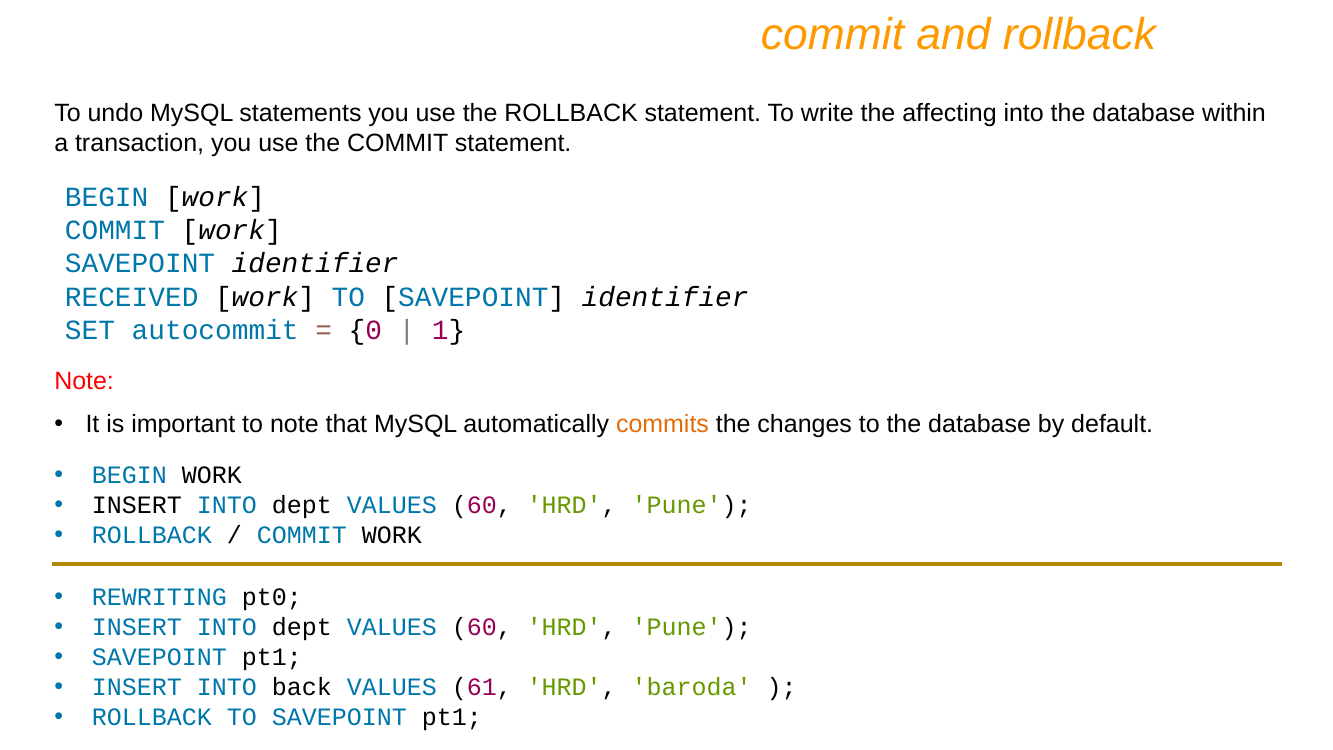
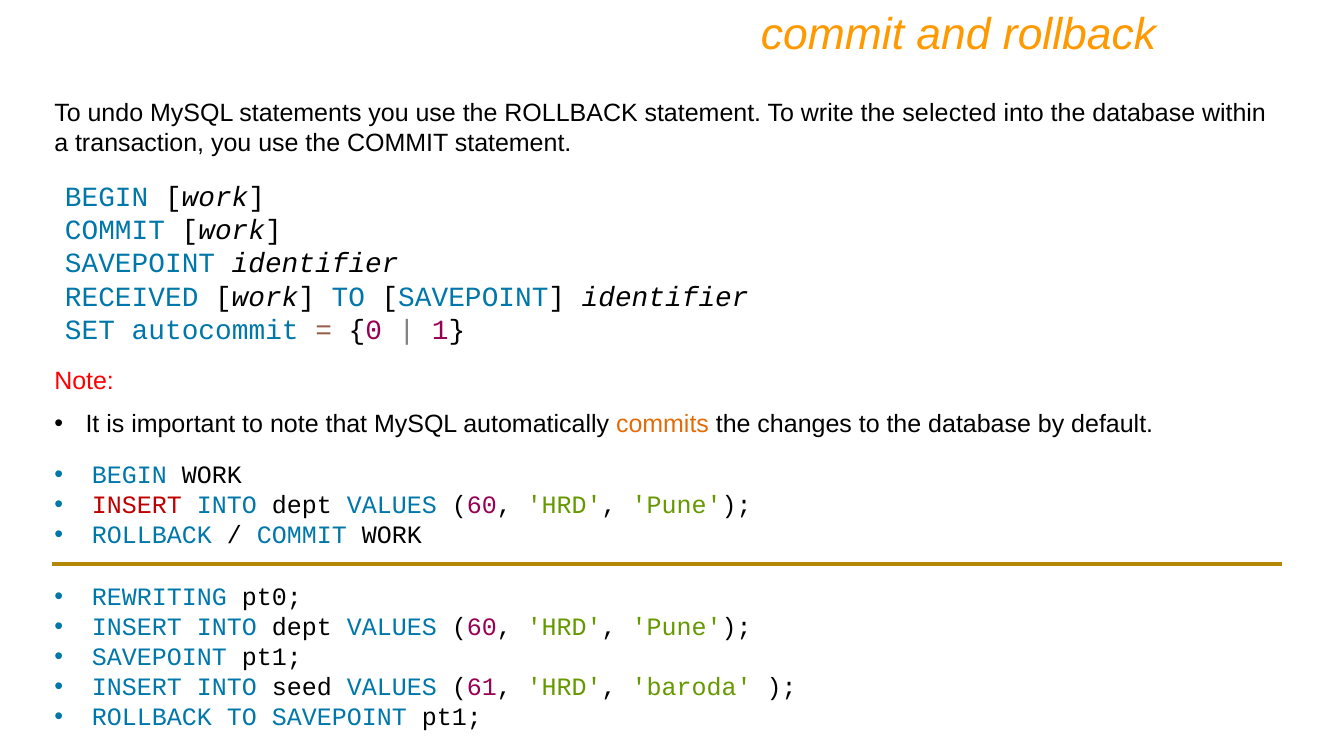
affecting: affecting -> selected
INSERT at (137, 505) colour: black -> red
back: back -> seed
